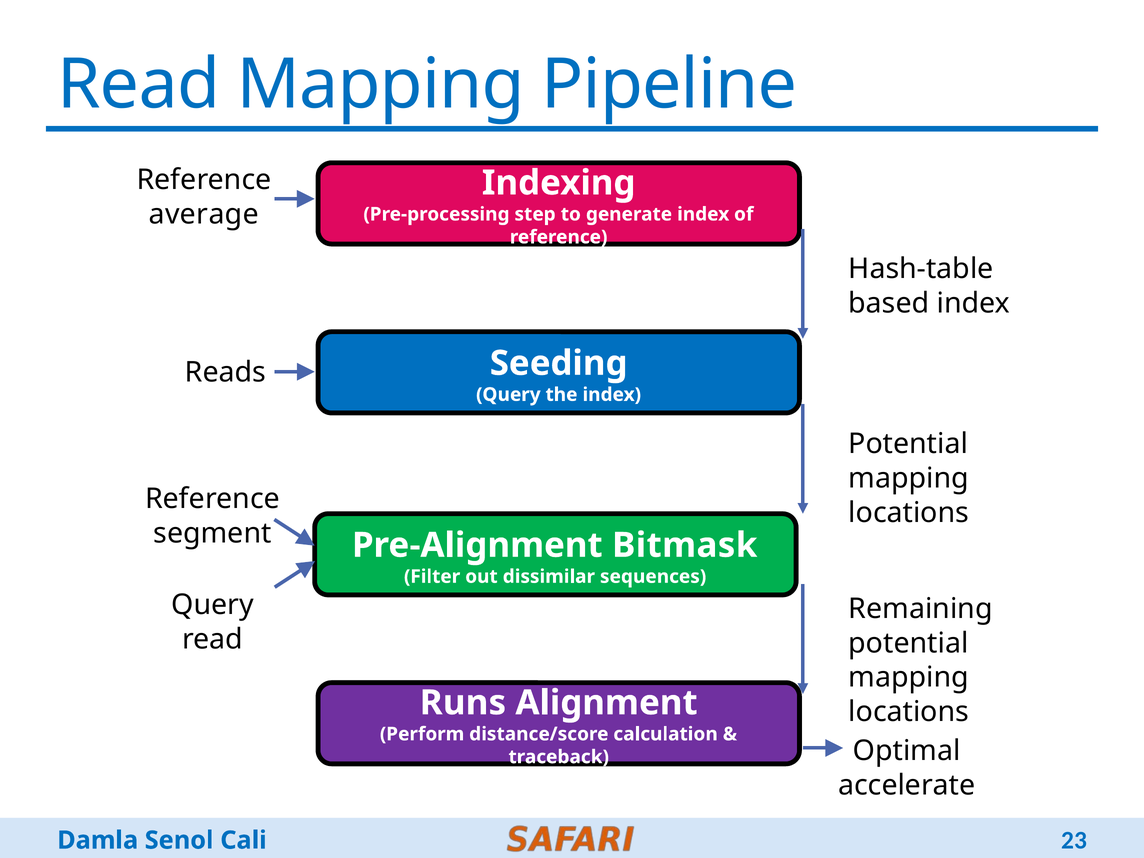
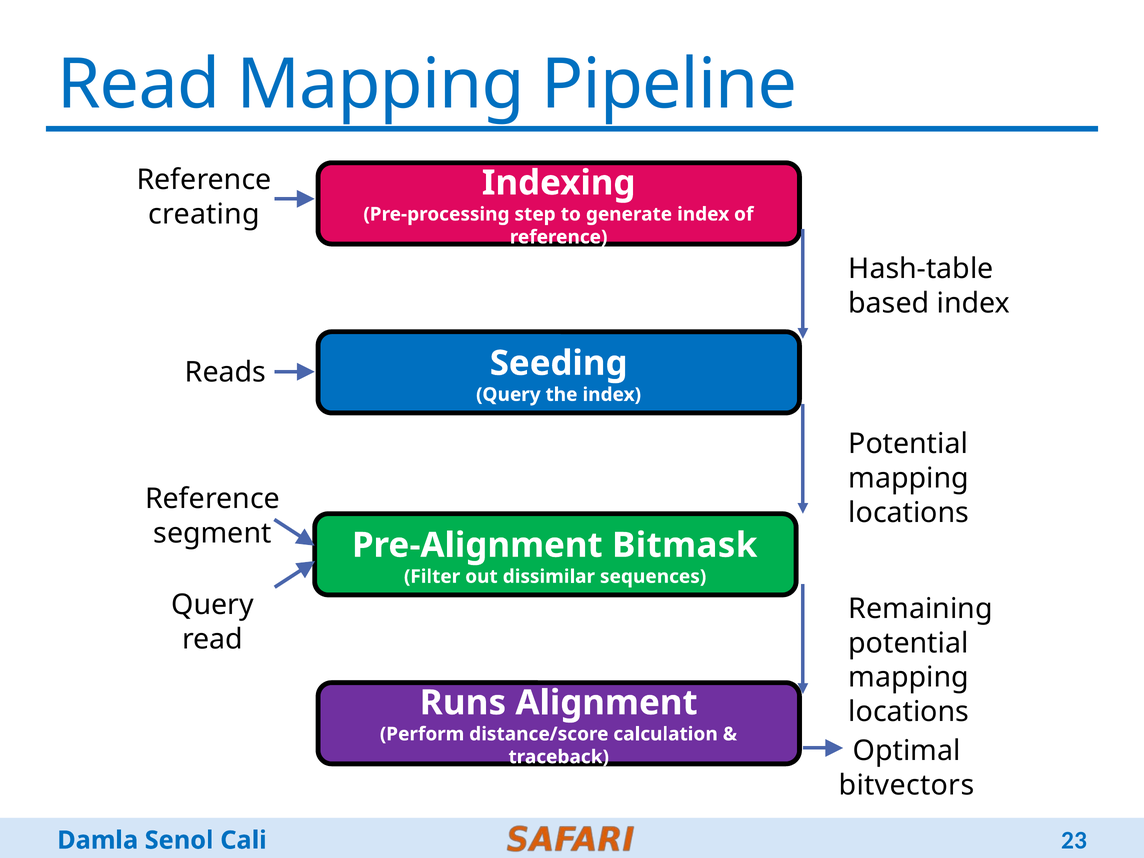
average: average -> creating
accelerate: accelerate -> bitvectors
